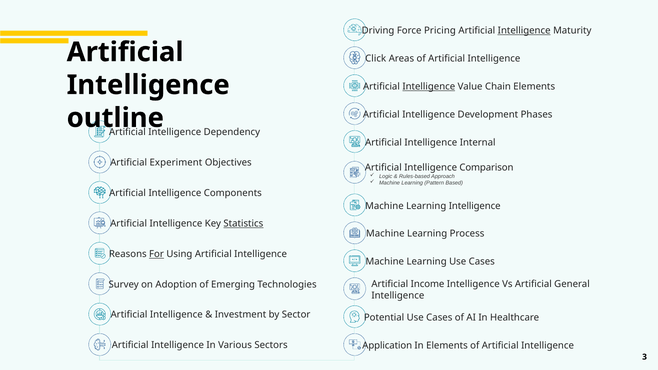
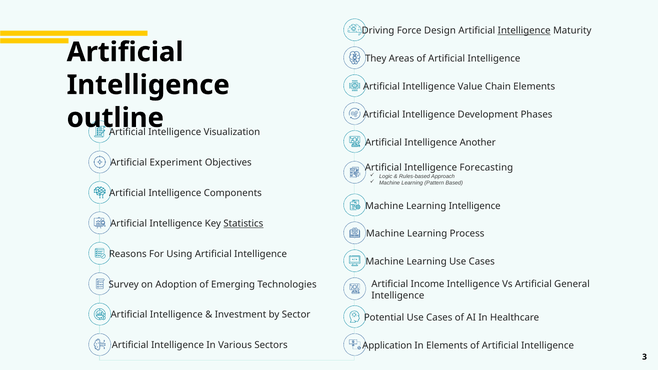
Pricing: Pricing -> Design
Click: Click -> They
Intelligence at (429, 87) underline: present -> none
Dependency: Dependency -> Visualization
Internal: Internal -> Another
Comparison: Comparison -> Forecasting
For underline: present -> none
